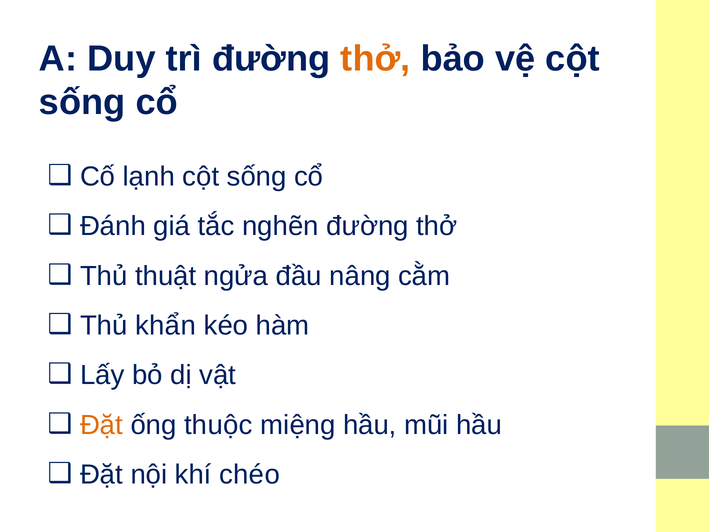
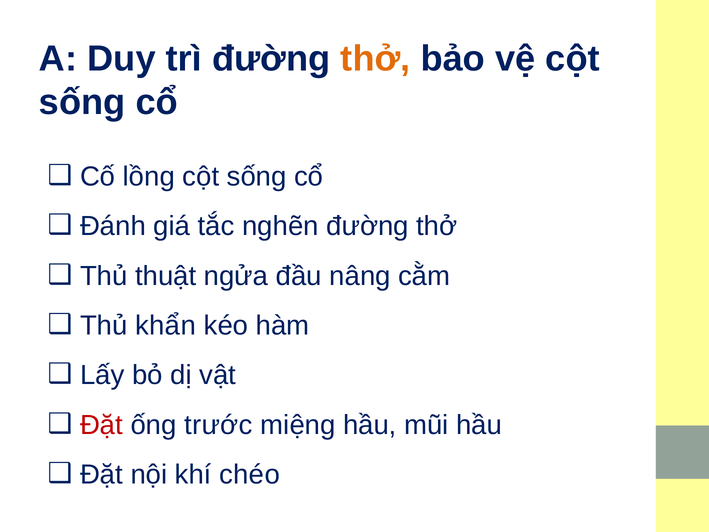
lạnh: lạnh -> lồng
Đặt at (102, 425) colour: orange -> red
thuộc: thuộc -> trước
